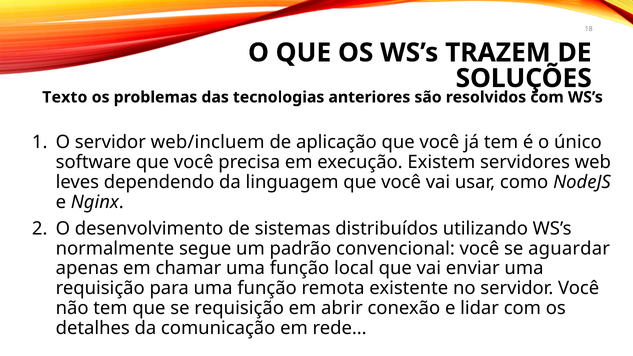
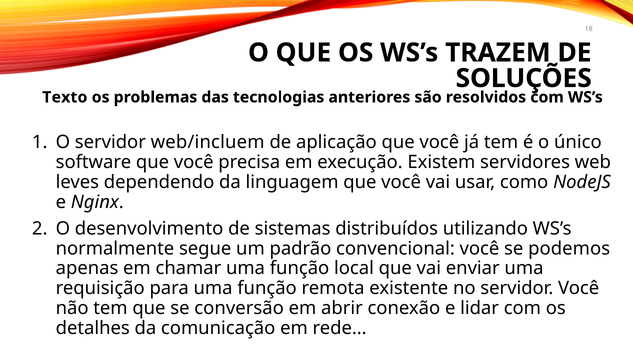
aguardar: aguardar -> podemos
se requisição: requisição -> conversão
